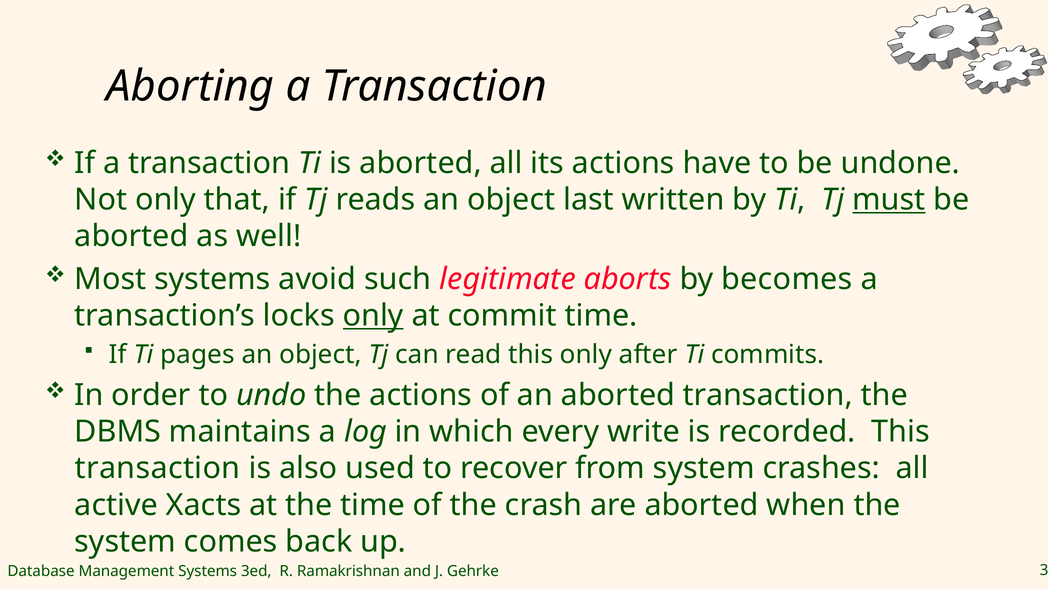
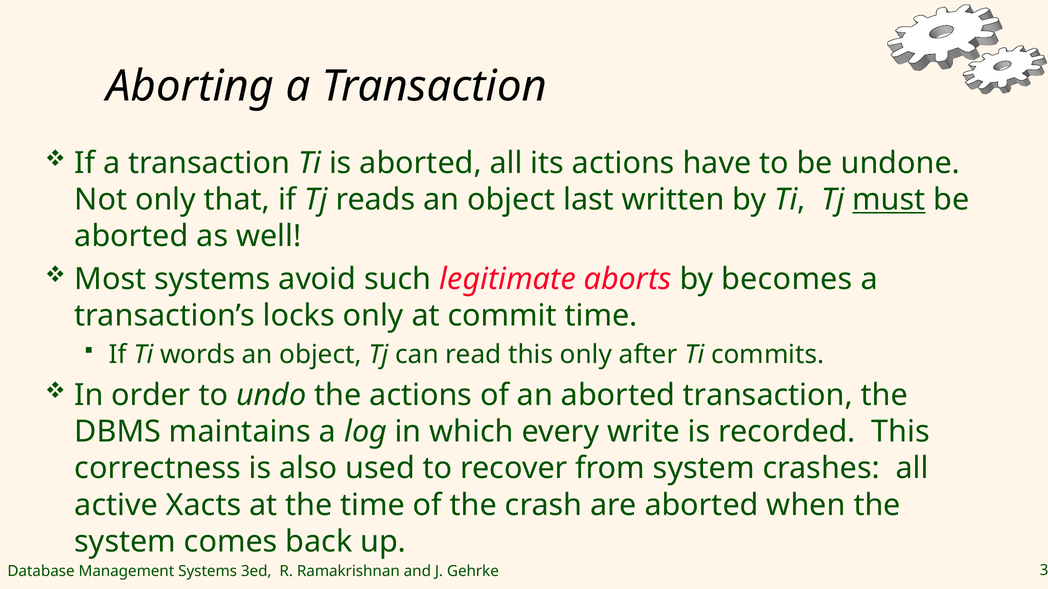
only at (373, 316) underline: present -> none
pages: pages -> words
transaction at (158, 469): transaction -> correctness
